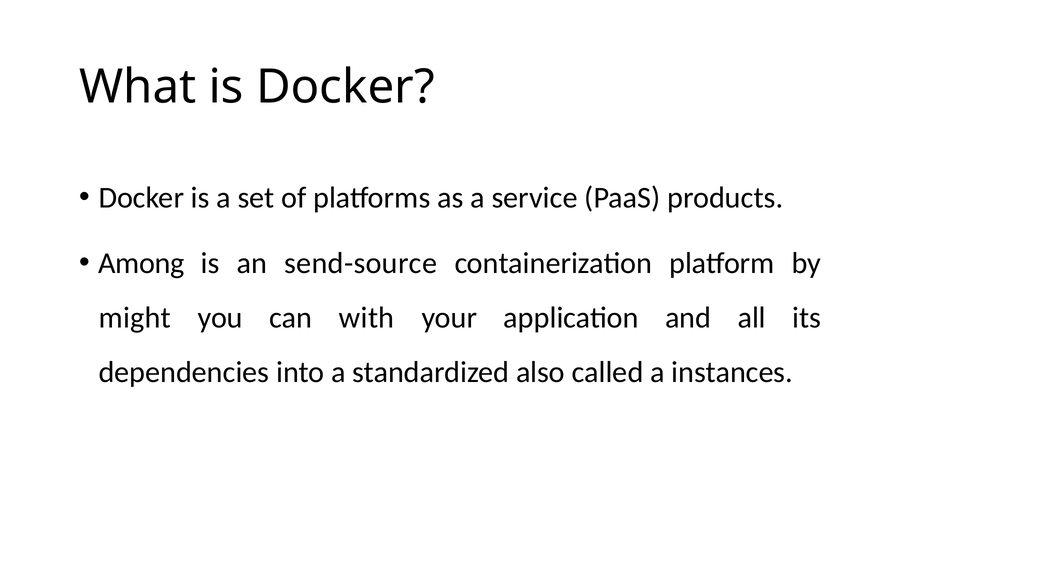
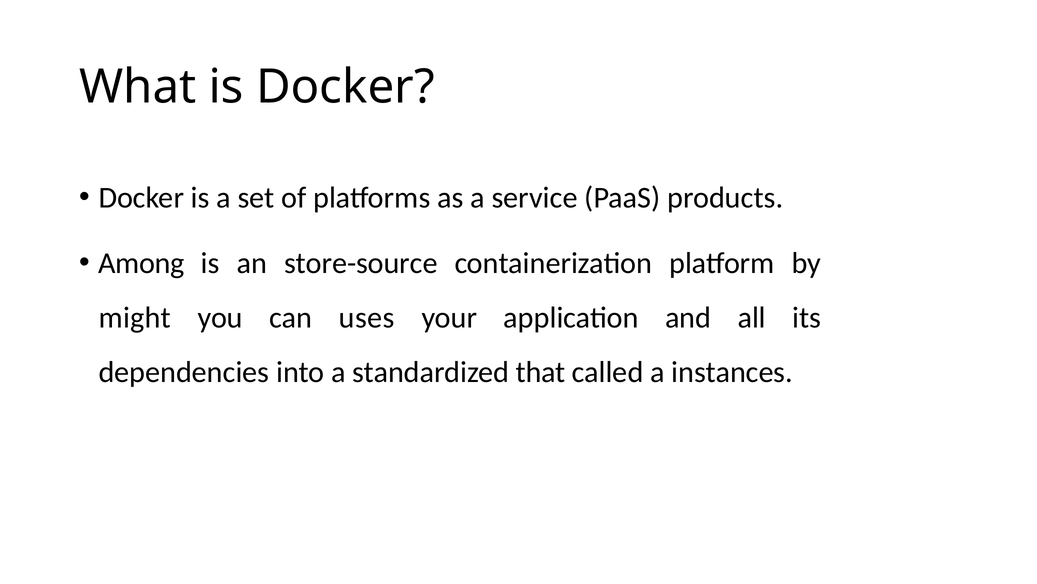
send-source: send-source -> store-source
with: with -> uses
also: also -> that
